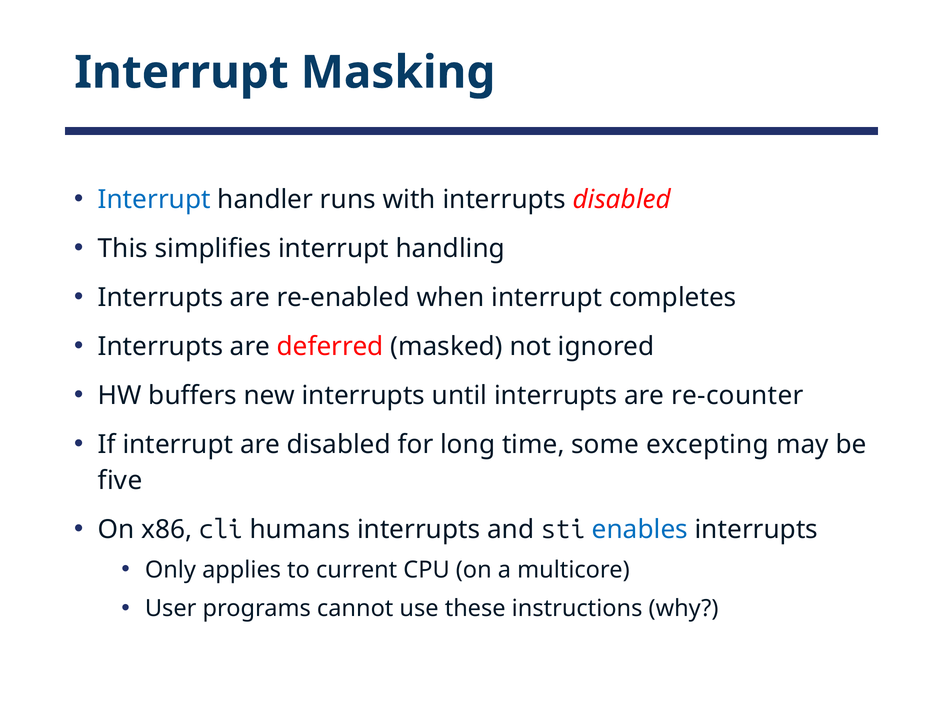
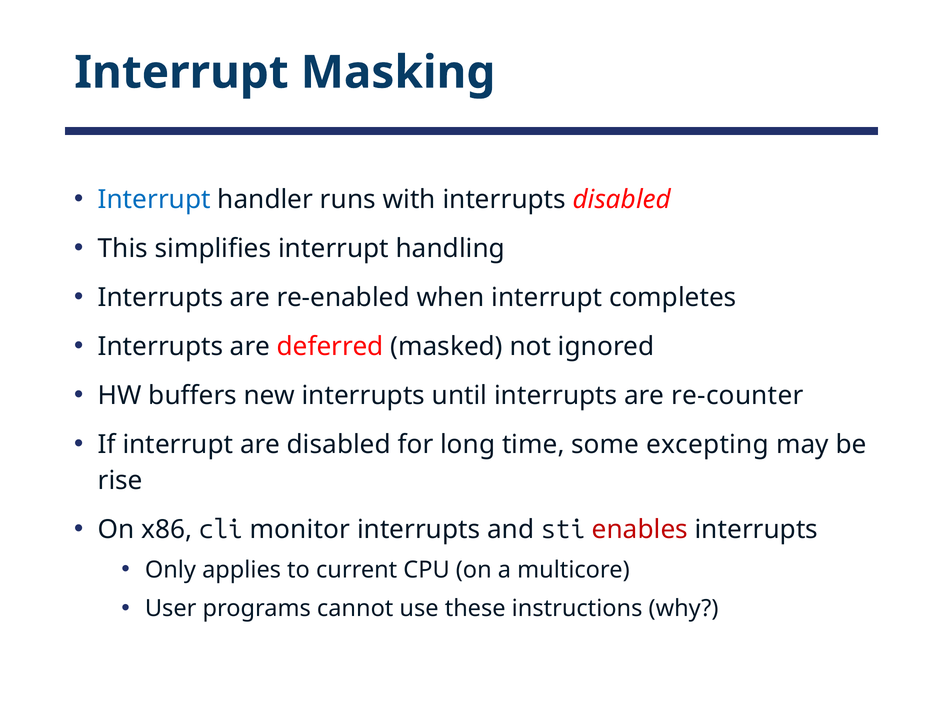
five: five -> rise
humans: humans -> monitor
enables colour: blue -> red
